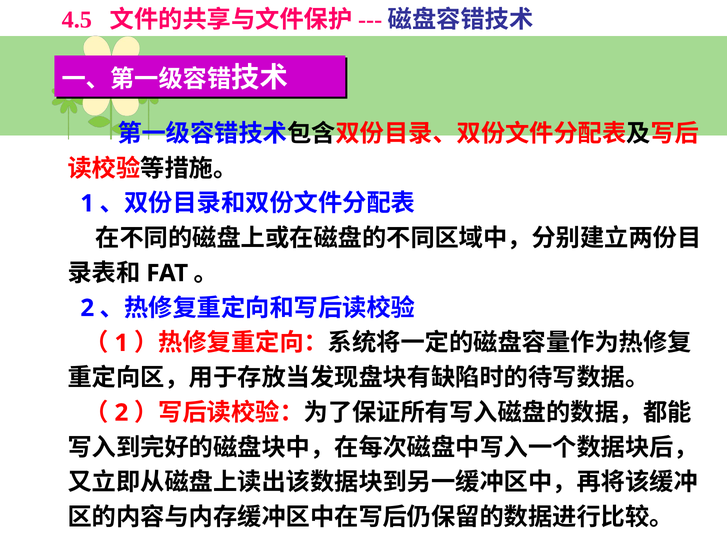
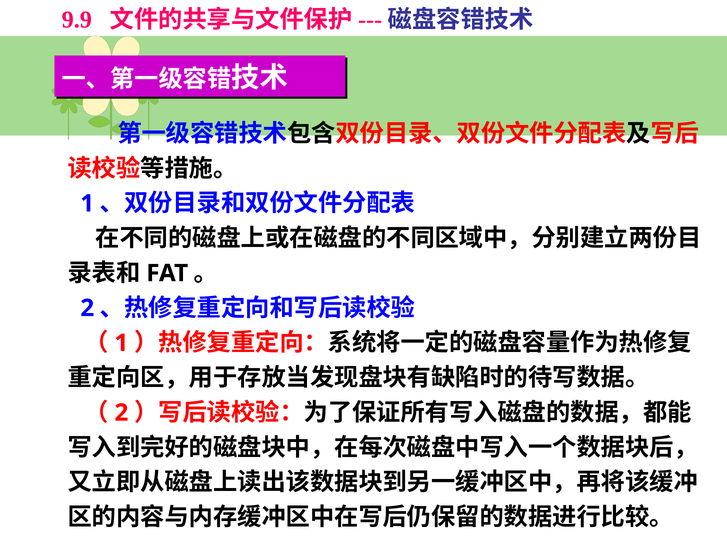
4.5: 4.5 -> 9.9
